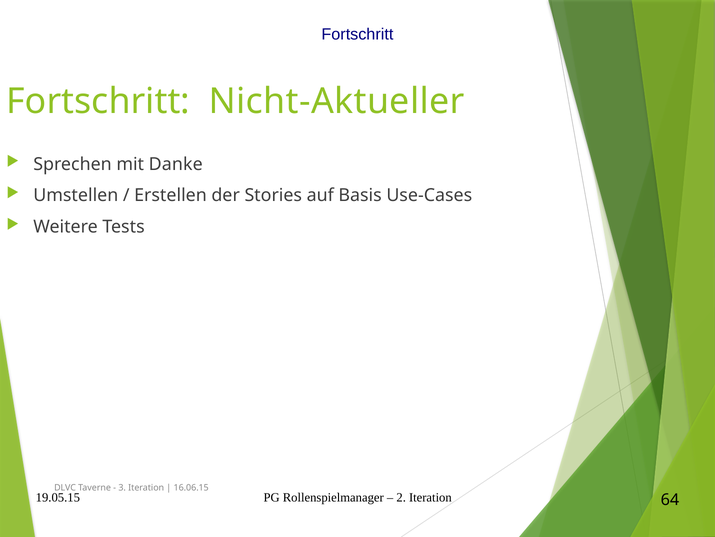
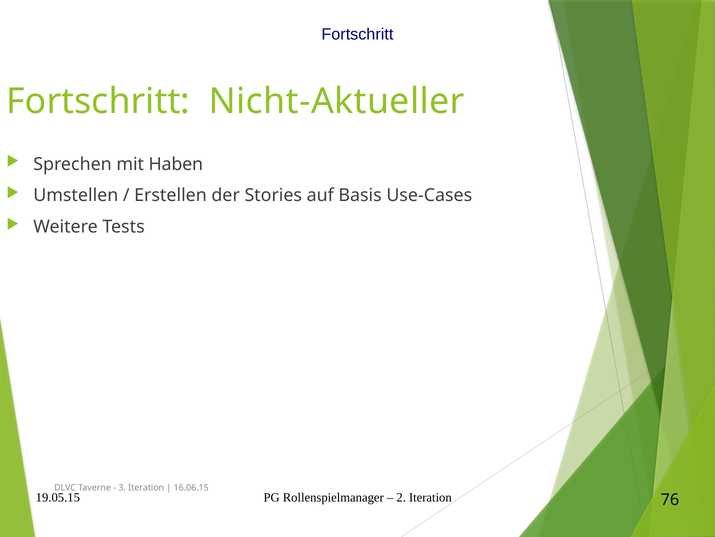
Danke: Danke -> Haben
64: 64 -> 76
